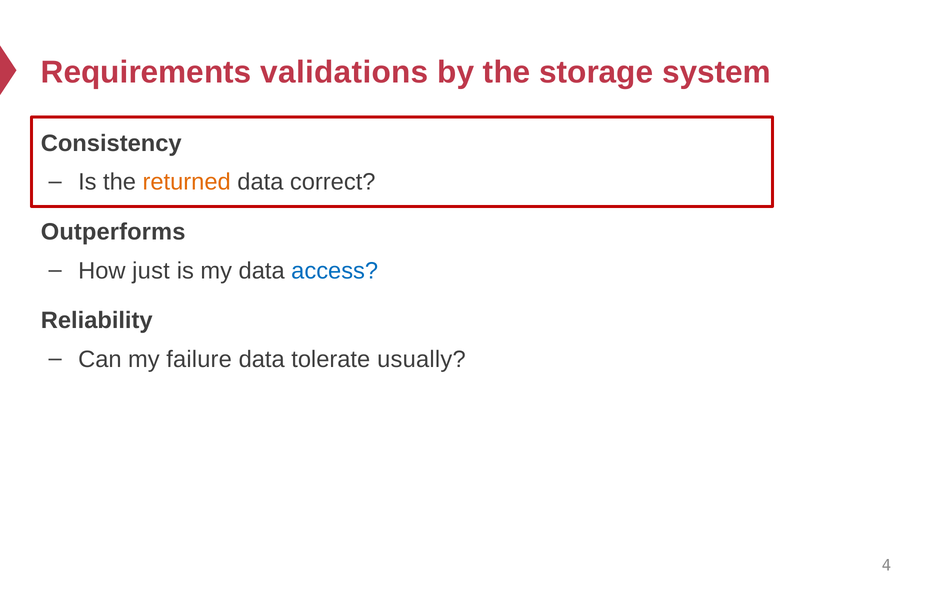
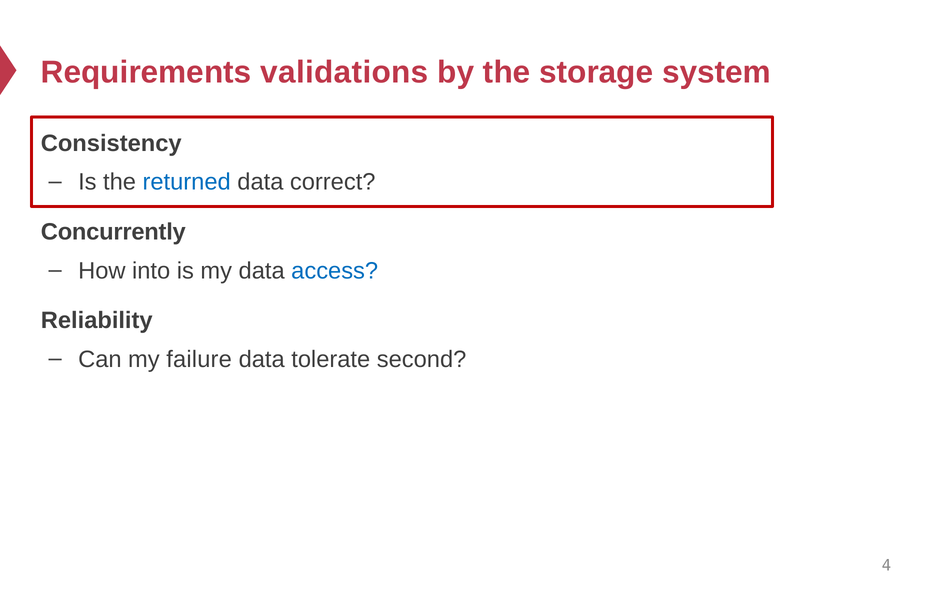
returned colour: orange -> blue
Outperforms: Outperforms -> Concurrently
just: just -> into
usually: usually -> second
